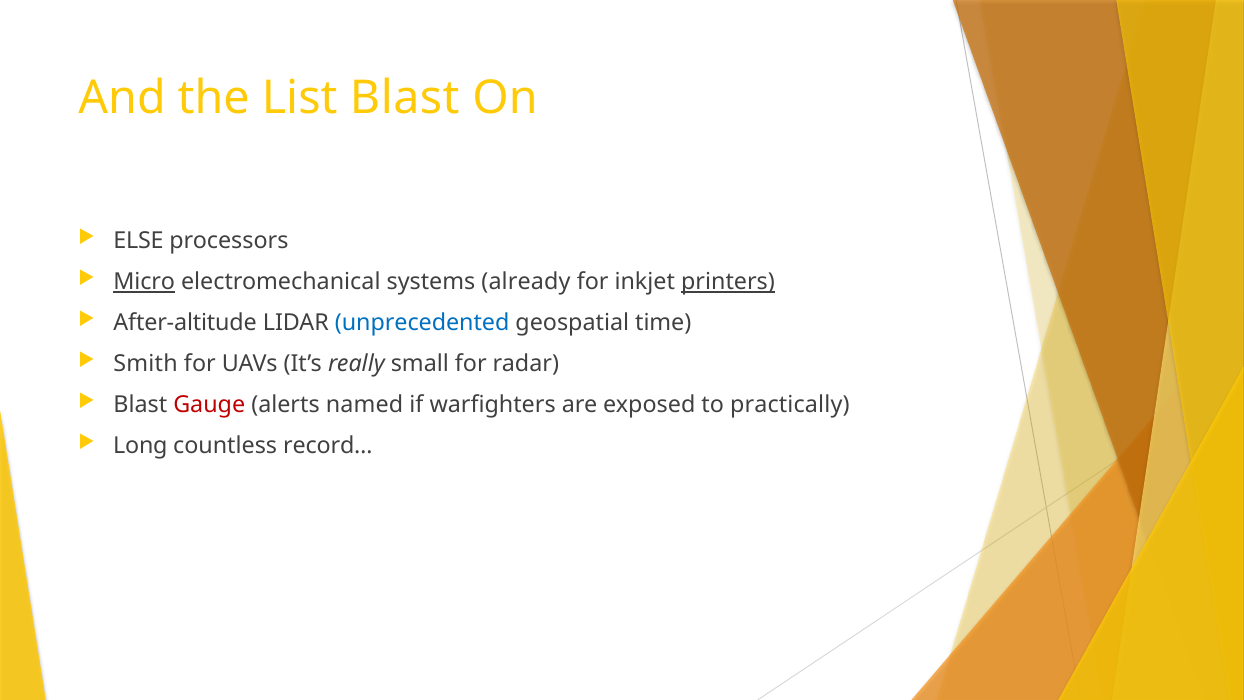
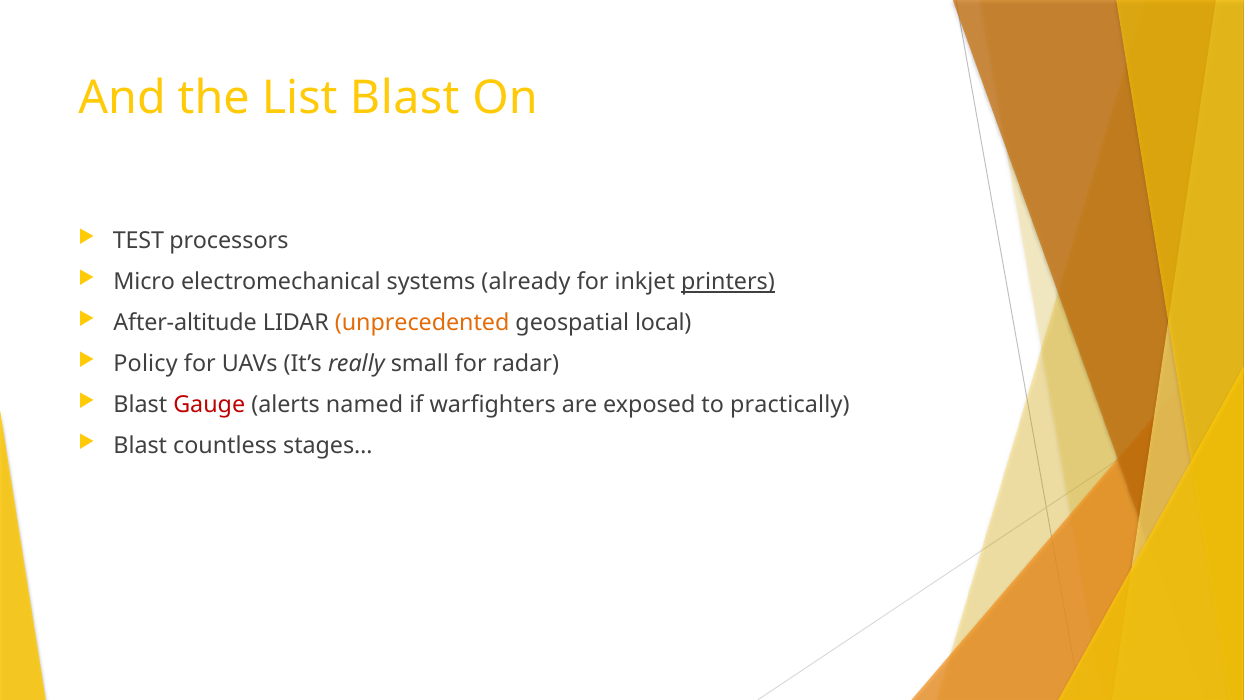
ELSE: ELSE -> TEST
Micro underline: present -> none
unprecedented colour: blue -> orange
time: time -> local
Smith: Smith -> Policy
Long at (140, 446): Long -> Blast
record…: record… -> stages…
